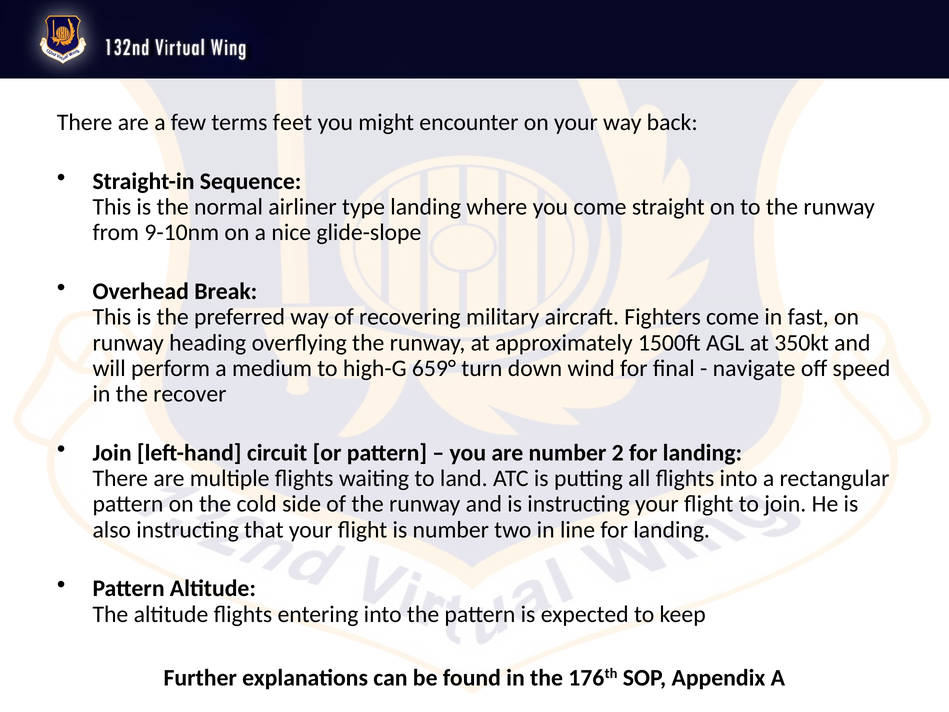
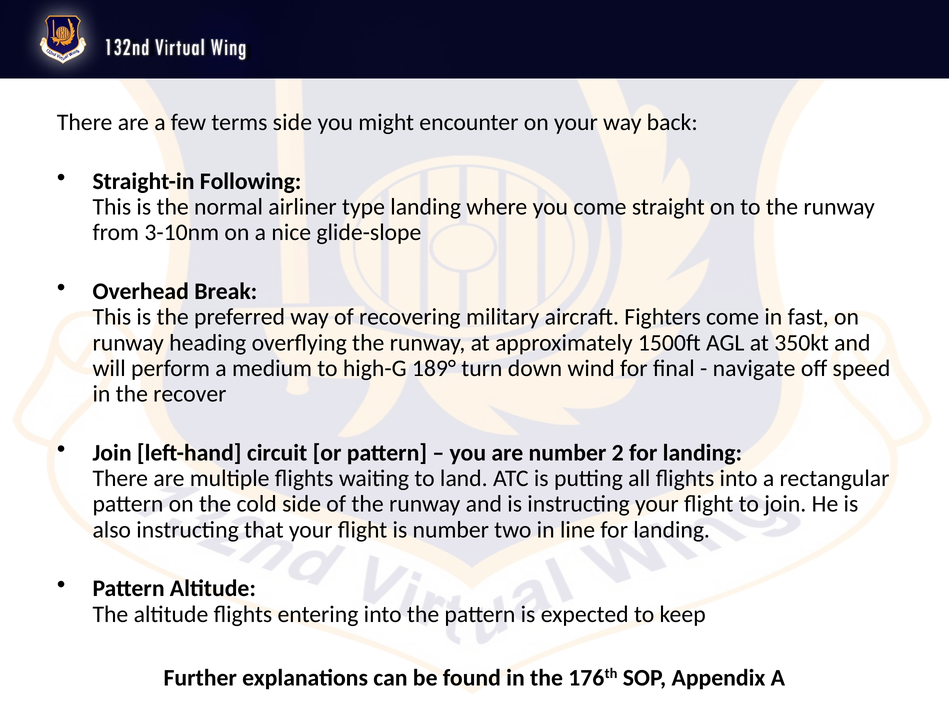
terms feet: feet -> side
Sequence: Sequence -> Following
9-10nm: 9-10nm -> 3-10nm
659°: 659° -> 189°
